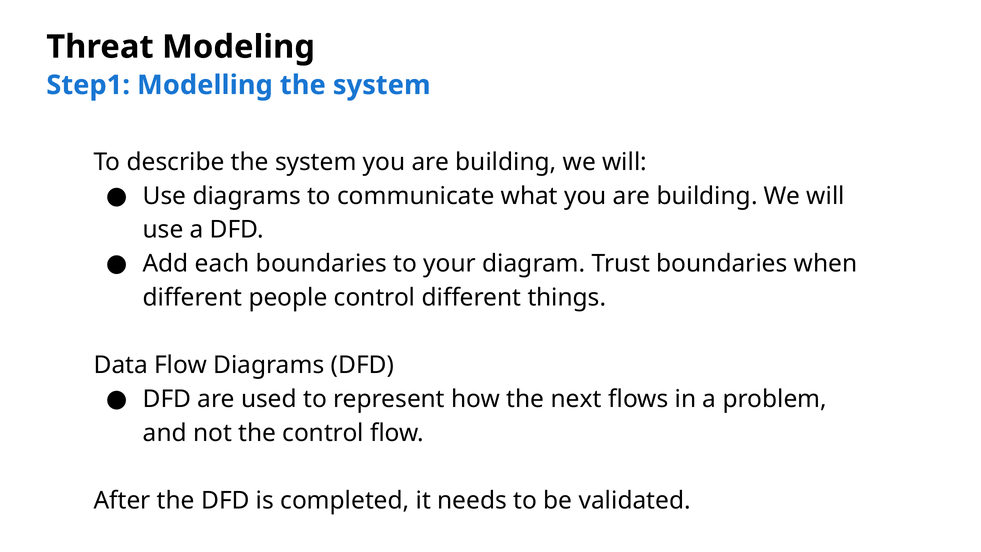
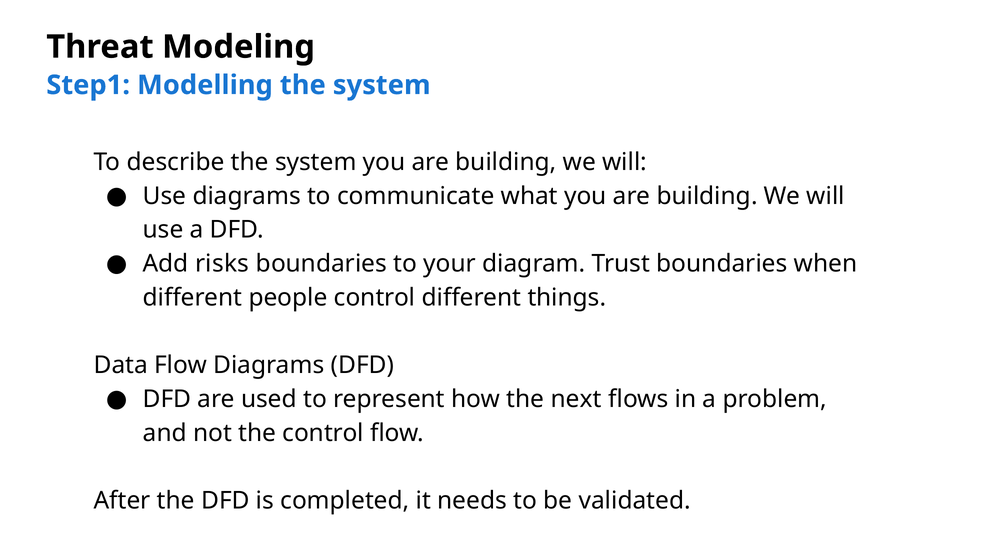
each: each -> risks
